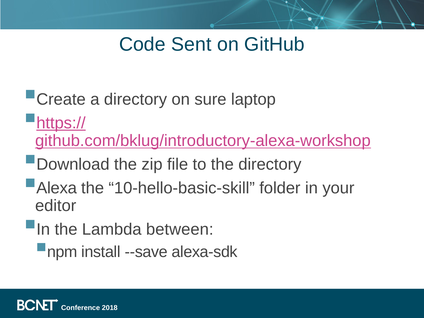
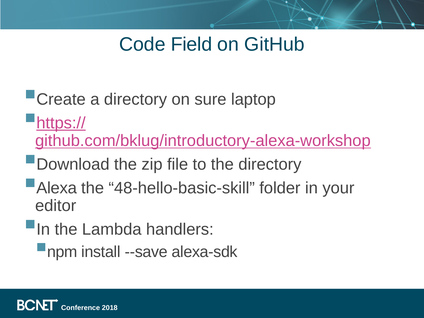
Sent: Sent -> Field
10-hello-basic-skill: 10-hello-basic-skill -> 48-hello-basic-skill
between: between -> handlers
